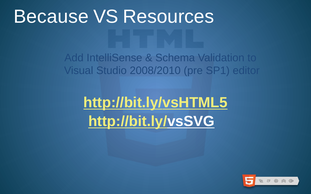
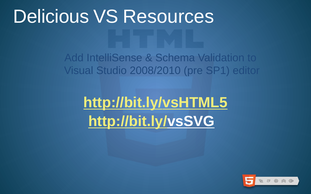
Because: Because -> Delicious
